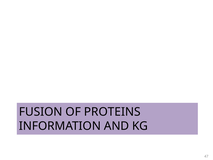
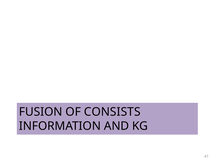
PROTEINS: PROTEINS -> CONSISTS
